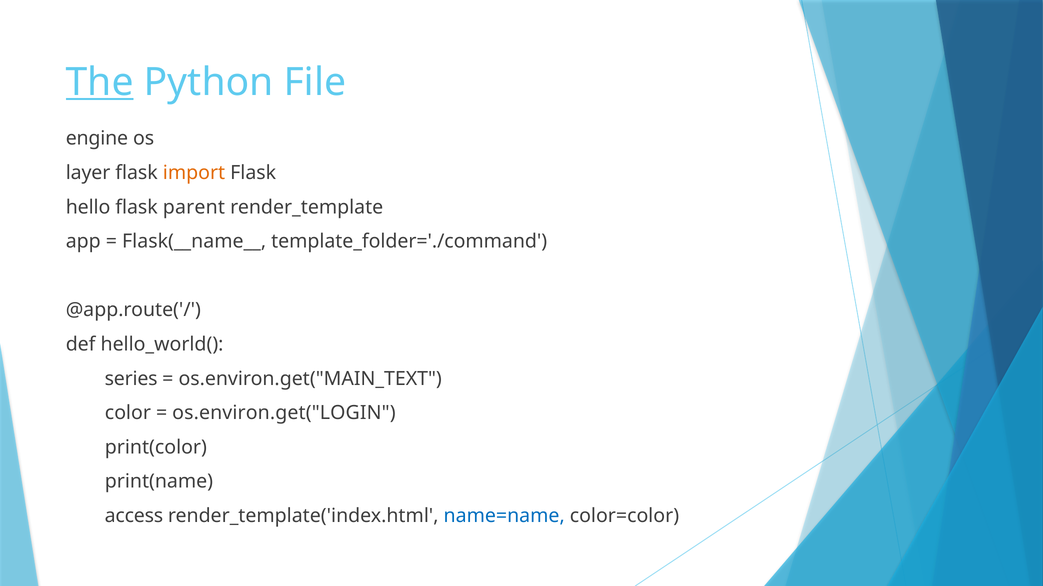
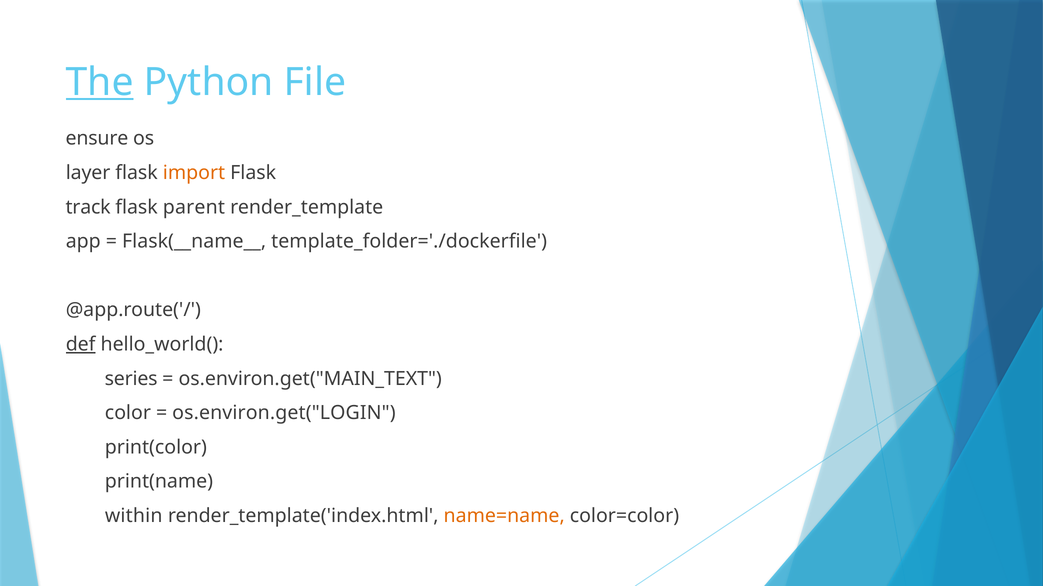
engine: engine -> ensure
hello: hello -> track
template_folder='./command: template_folder='./command -> template_folder='./dockerfile
def underline: none -> present
access: access -> within
name=name colour: blue -> orange
